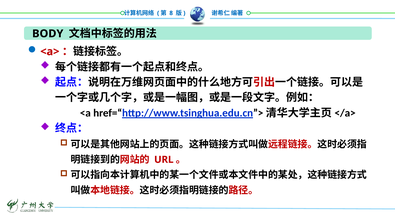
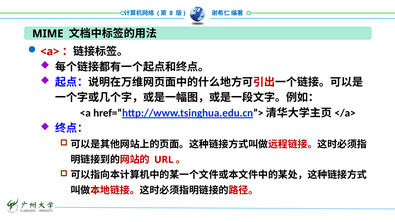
BODY: BODY -> MIME
